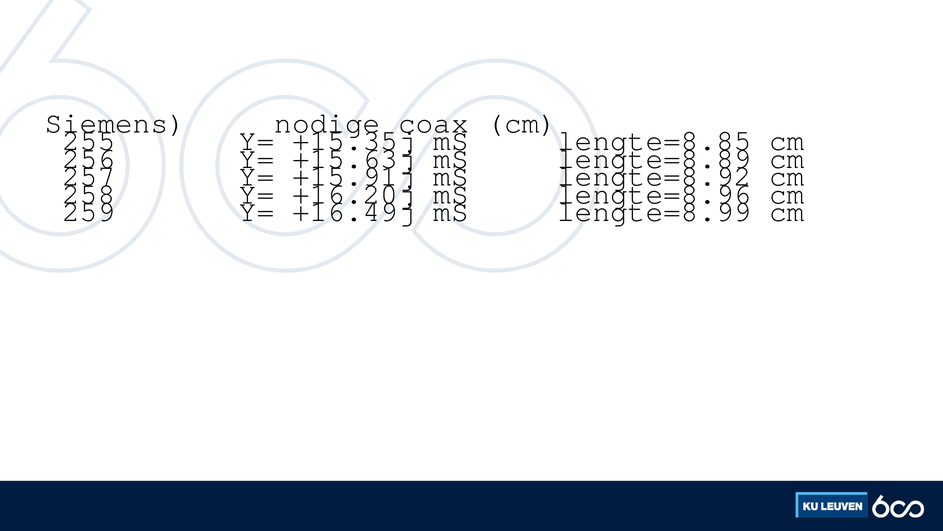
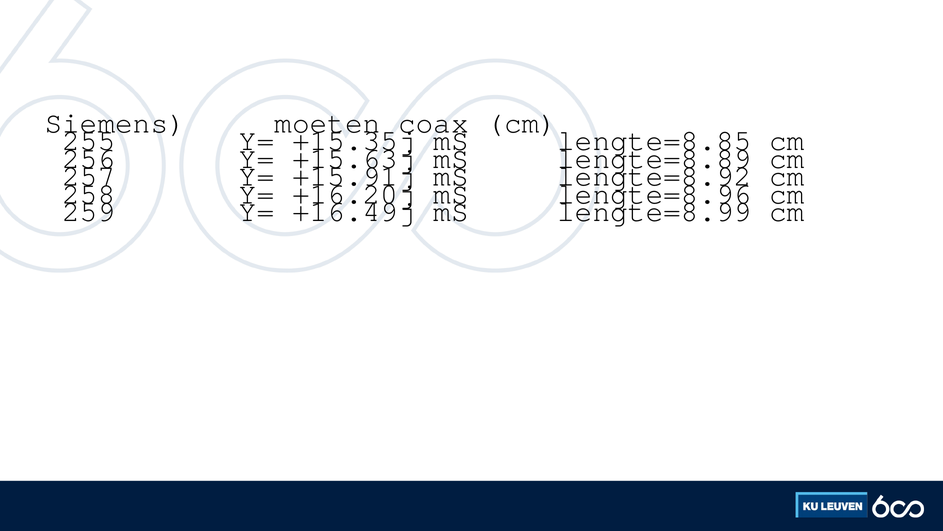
nodige: nodige -> moeten
